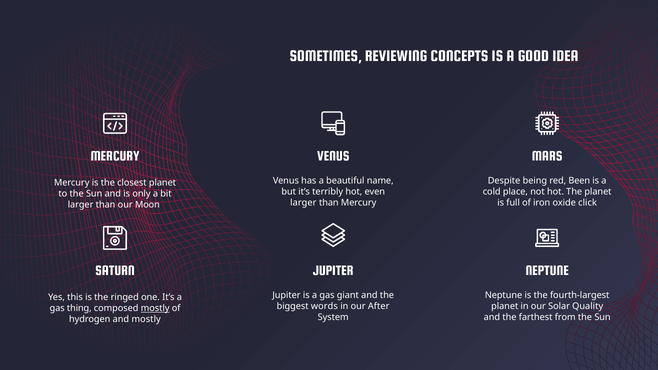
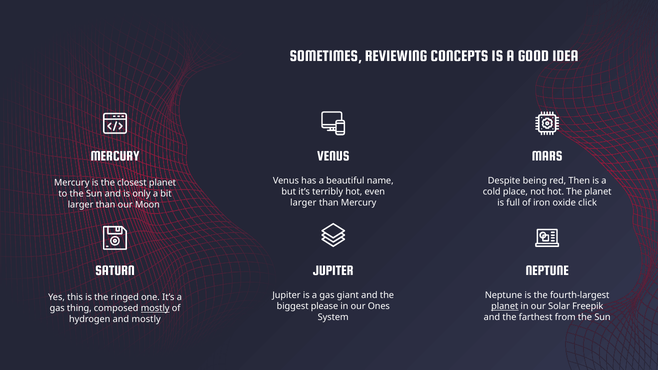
Been: Been -> Then
words: words -> please
After: After -> Ones
planet at (505, 306) underline: none -> present
Quality: Quality -> Freepik
